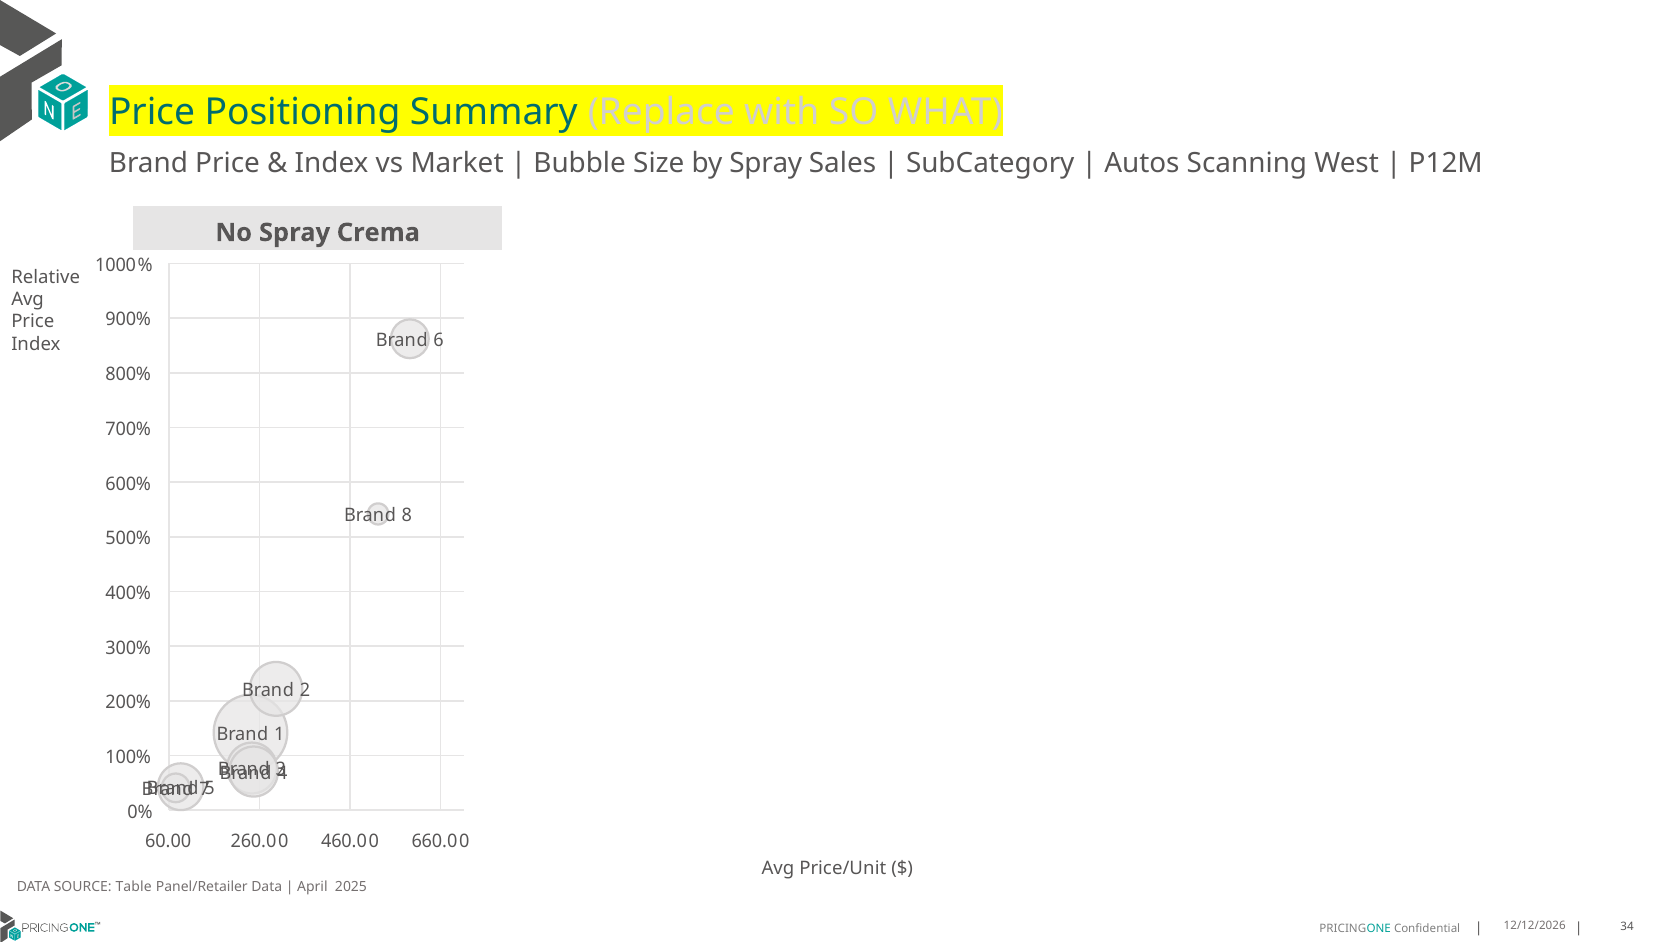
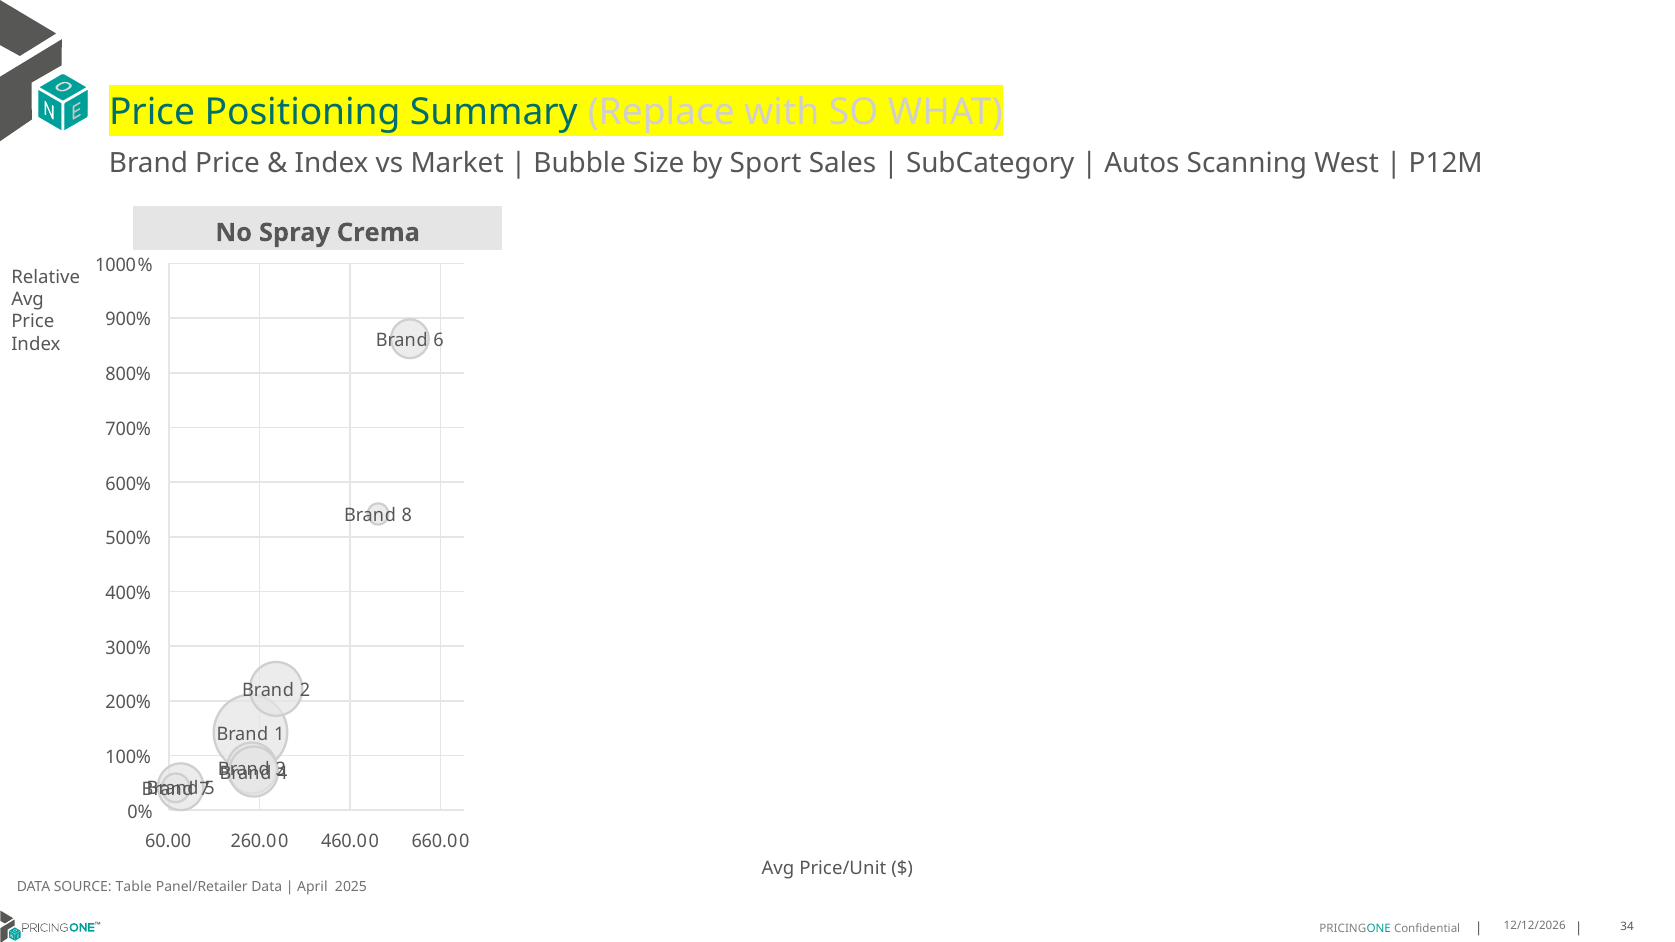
by Spray: Spray -> Sport
